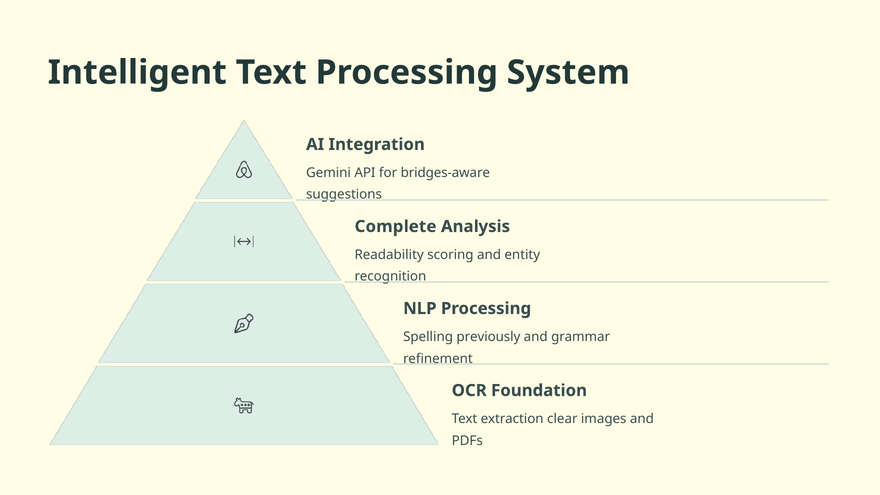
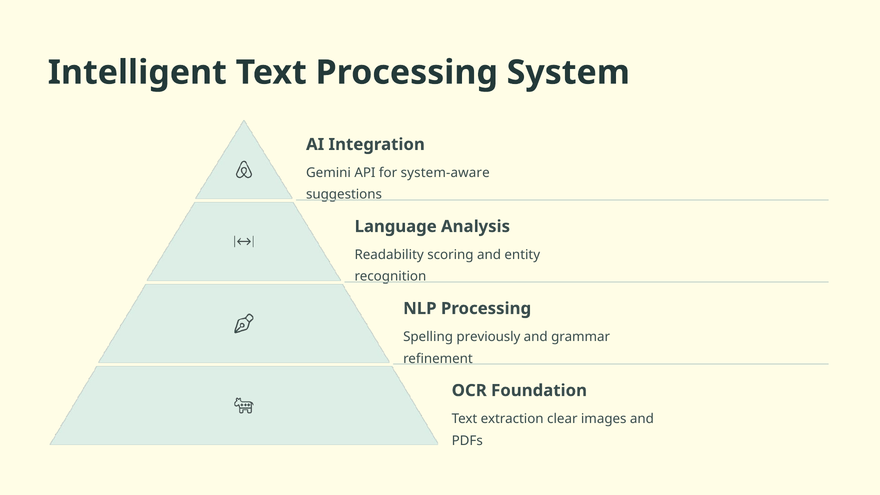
bridges-aware: bridges-aware -> system-aware
Complete: Complete -> Language
